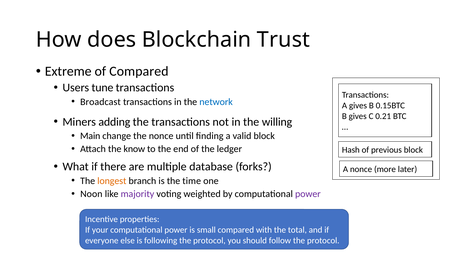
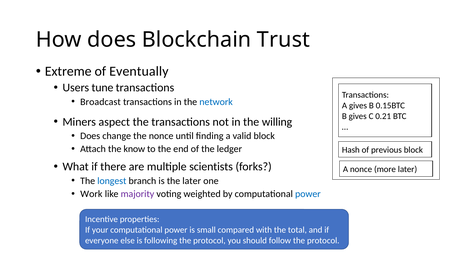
of Compared: Compared -> Eventually
adding: adding -> aspect
Main at (90, 136): Main -> Does
database: database -> scientists
longest colour: orange -> blue
the time: time -> later
Noon: Noon -> Work
power at (308, 194) colour: purple -> blue
